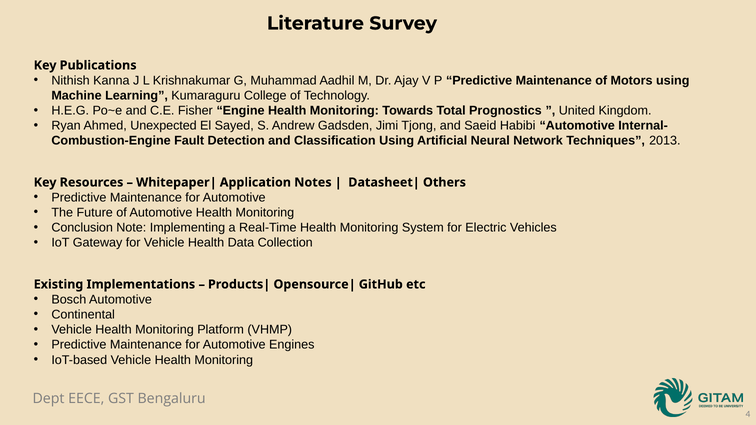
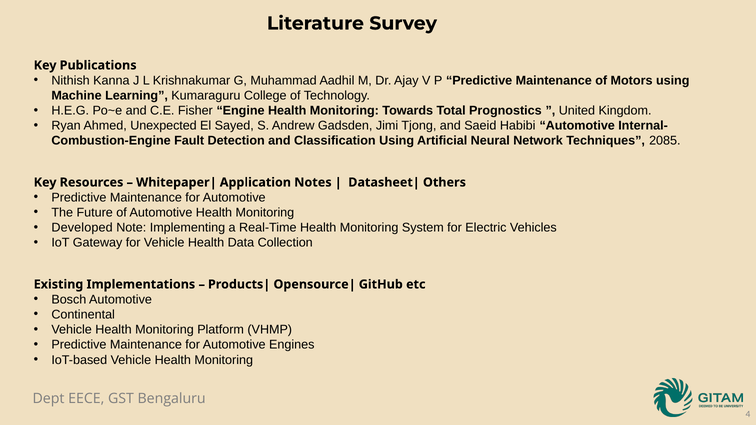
2013: 2013 -> 2085
Conclusion: Conclusion -> Developed
